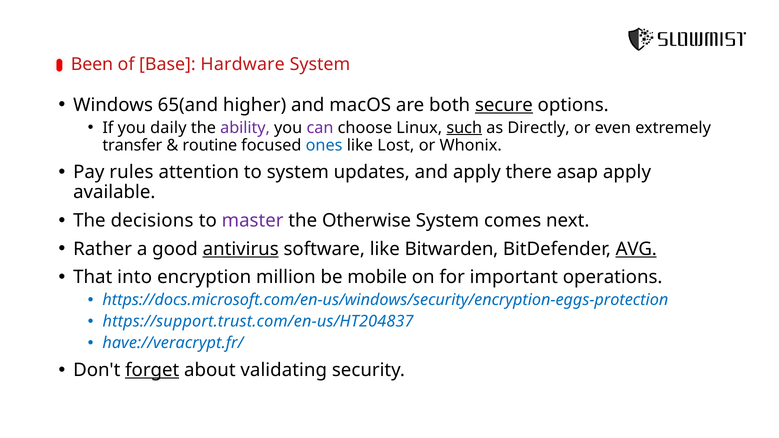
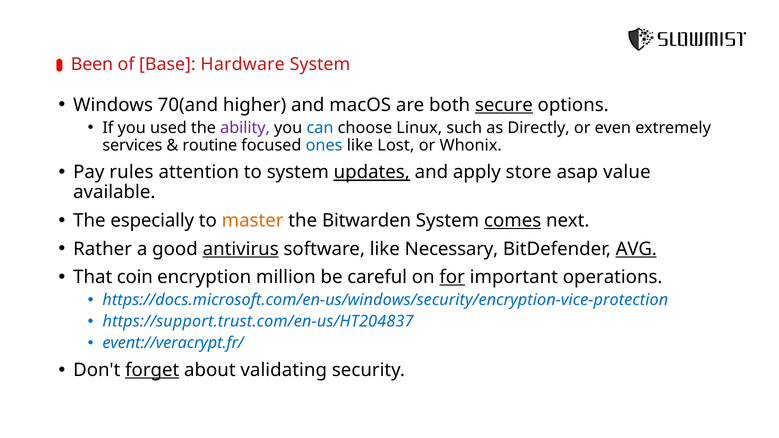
65(and: 65(and -> 70(and
daily: daily -> used
can colour: purple -> blue
such underline: present -> none
transfer: transfer -> services
updates underline: none -> present
there: there -> store
asap apply: apply -> value
decisions: decisions -> especially
master colour: purple -> orange
Otherwise: Otherwise -> Bitwarden
comes underline: none -> present
Bitwarden: Bitwarden -> Necessary
into: into -> coin
mobile: mobile -> careful
for underline: none -> present
https://docs.microsoft.com/en-us/windows/security/encryption-eggs-protection: https://docs.microsoft.com/en-us/windows/security/encryption-eggs-protection -> https://docs.microsoft.com/en-us/windows/security/encryption-vice-protection
have://veracrypt.fr/: have://veracrypt.fr/ -> event://veracrypt.fr/
